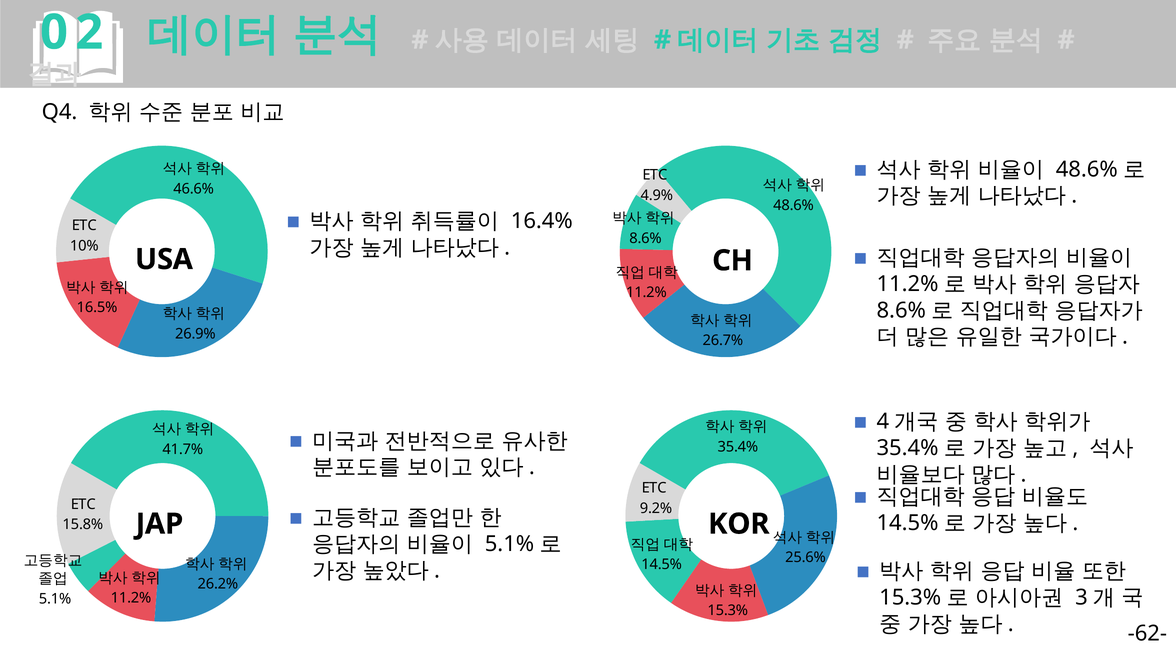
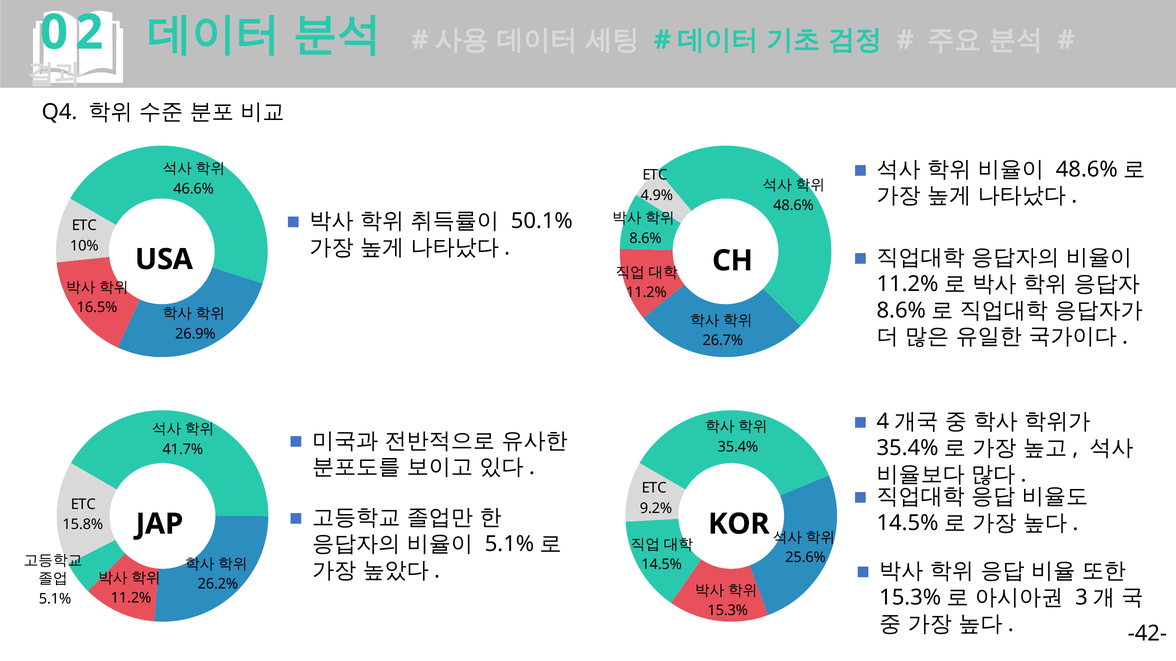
16.4%: 16.4% -> 50.1%
-62-: -62- -> -42-
